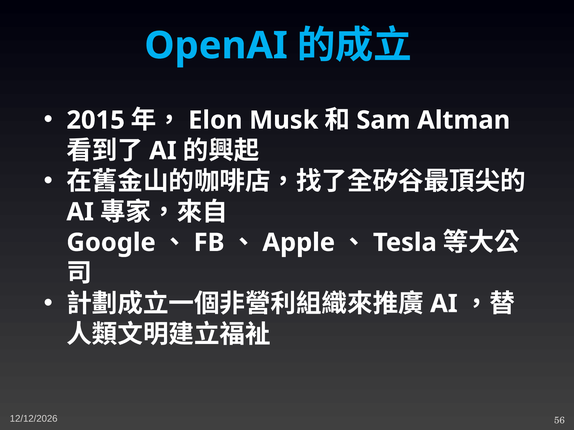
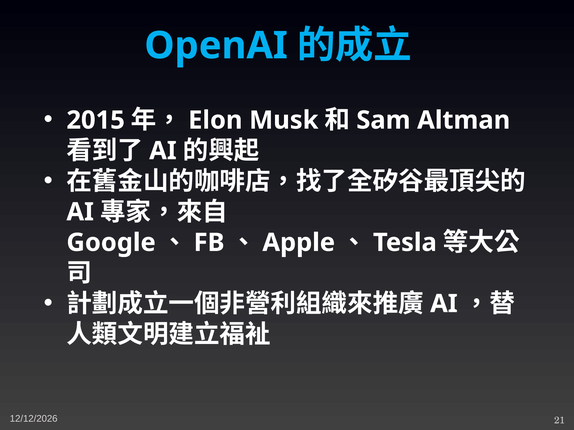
56: 56 -> 21
